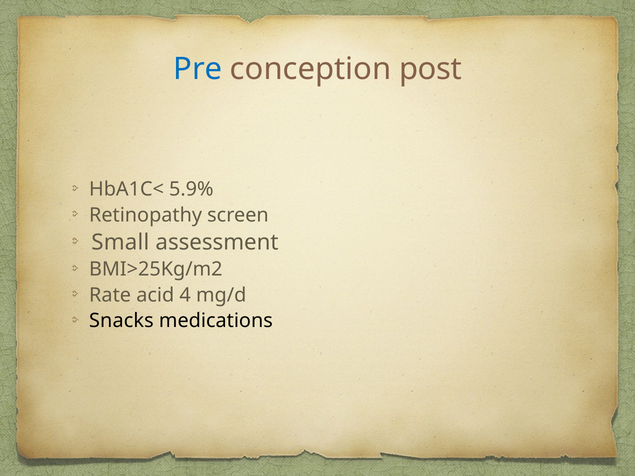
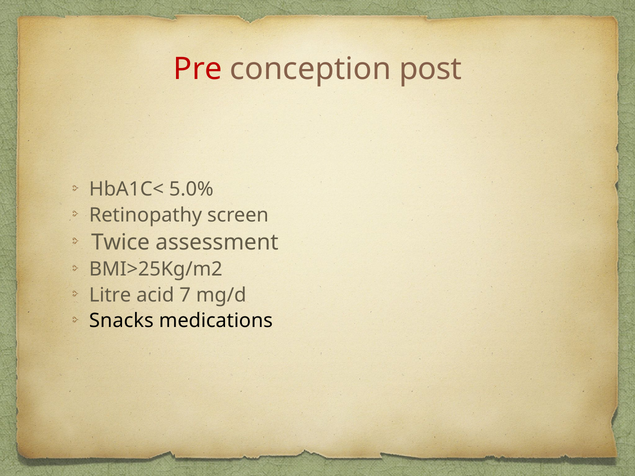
Pre colour: blue -> red
5.9%: 5.9% -> 5.0%
Small: Small -> Twice
Rate: Rate -> Litre
4: 4 -> 7
